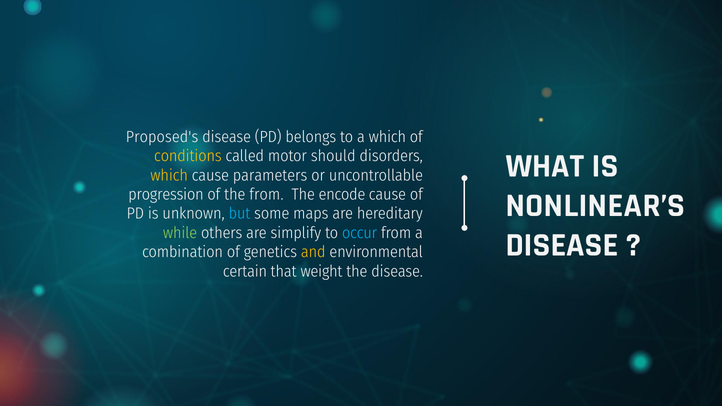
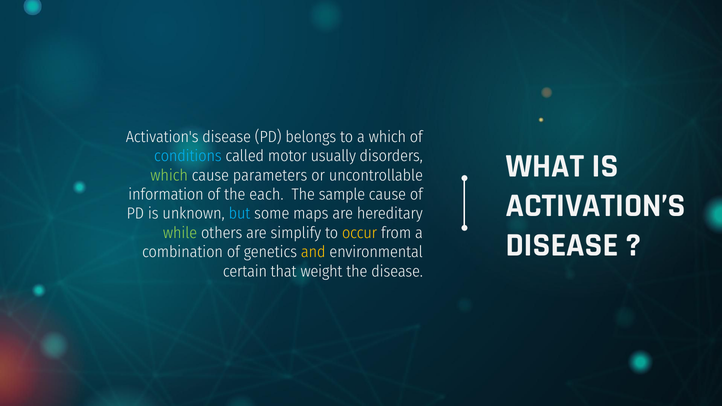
Proposed's: Proposed's -> Activation's
conditions colour: yellow -> light blue
should: should -> usually
which at (169, 175) colour: yellow -> light green
progression: progression -> information
the from: from -> each
encode: encode -> sample
NONLINEAR’S: NONLINEAR’S -> ACTIVATION’S
occur colour: light blue -> yellow
